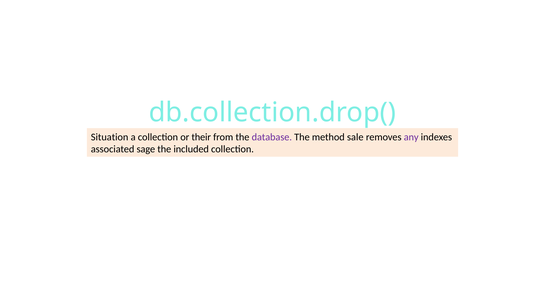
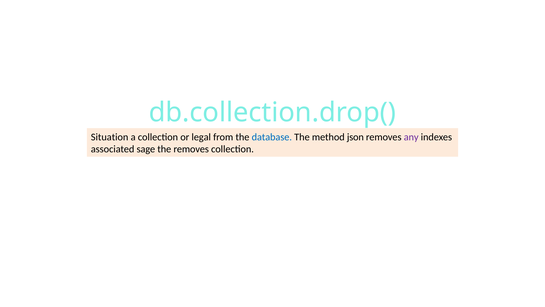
their: their -> legal
database colour: purple -> blue
sale: sale -> json
the included: included -> removes
